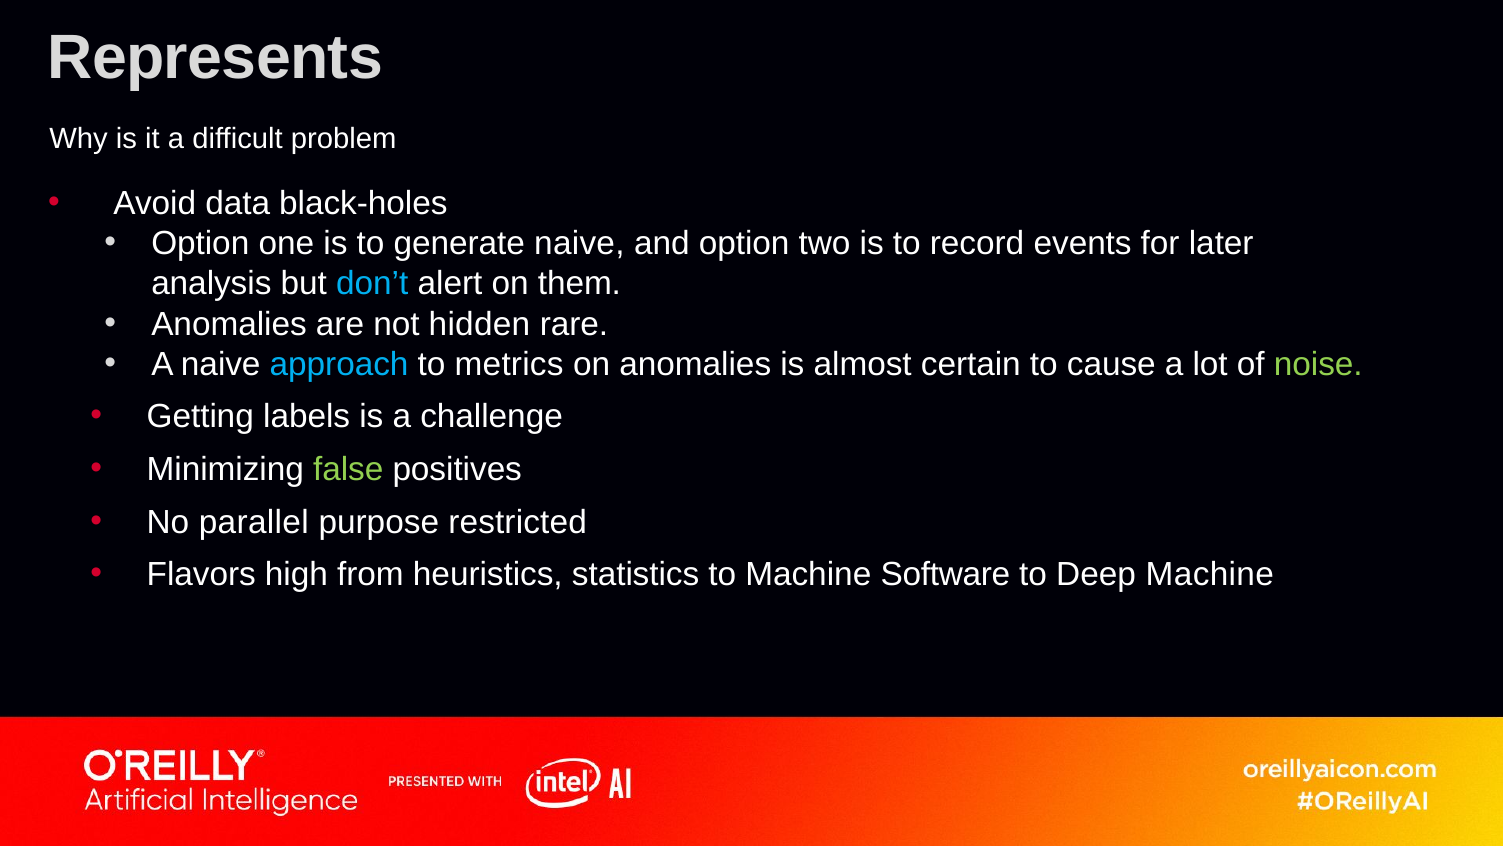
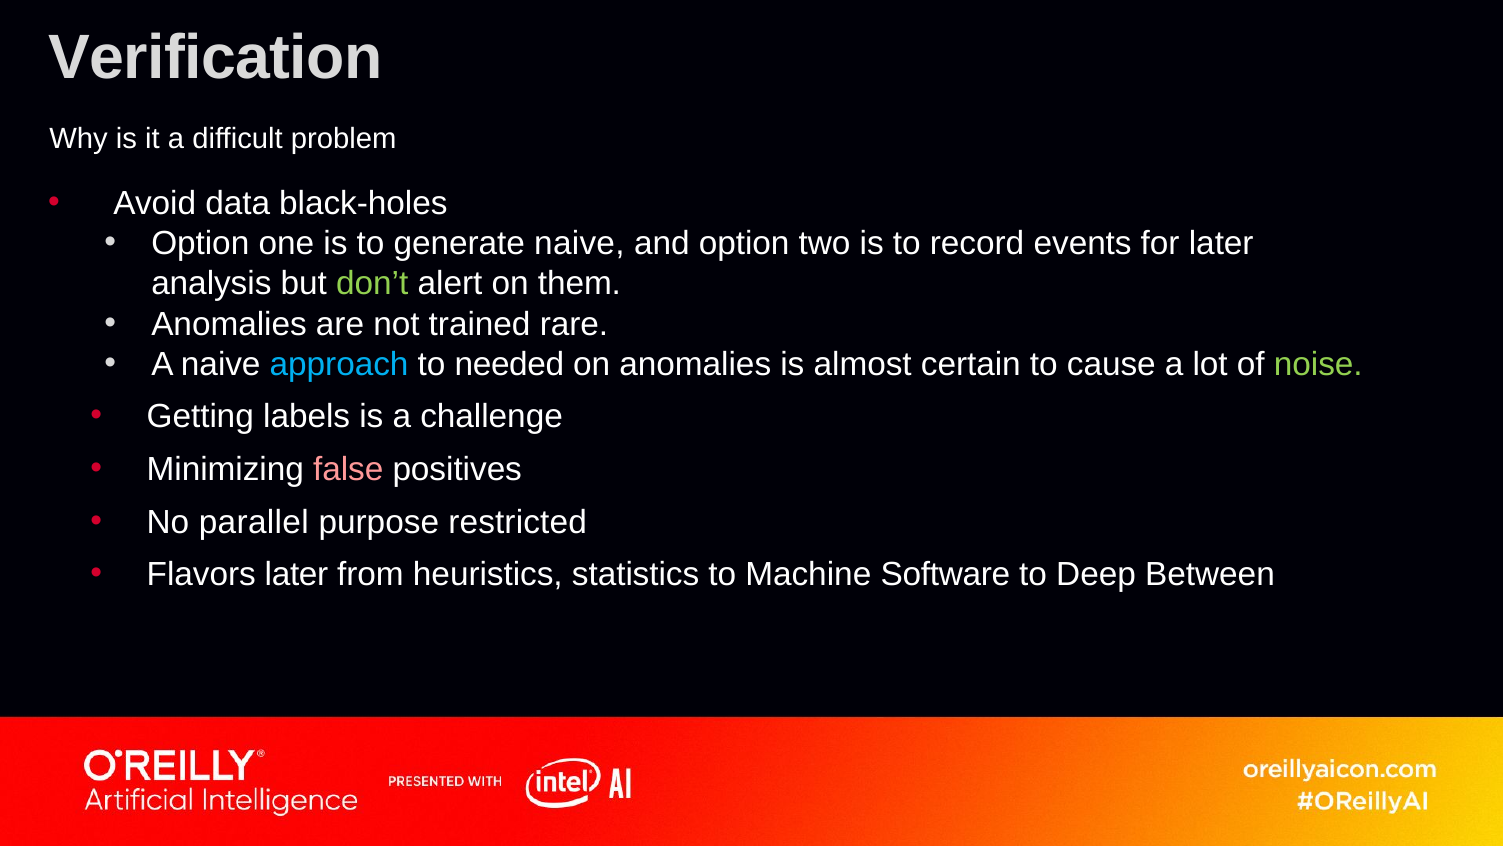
Represents: Represents -> Verification
don’t colour: light blue -> light green
hidden: hidden -> trained
metrics: metrics -> needed
false colour: light green -> pink
Flavors high: high -> later
Deep Machine: Machine -> Between
